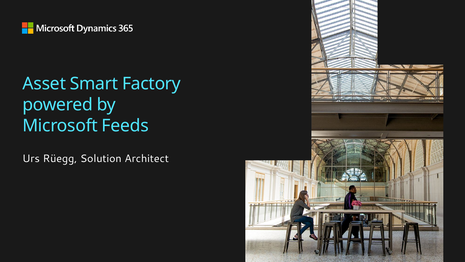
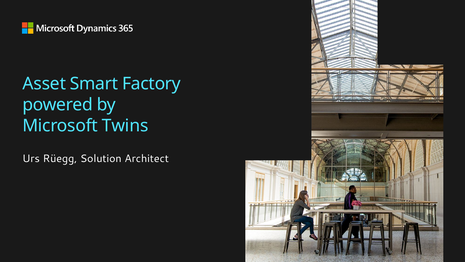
Feeds: Feeds -> Twins
